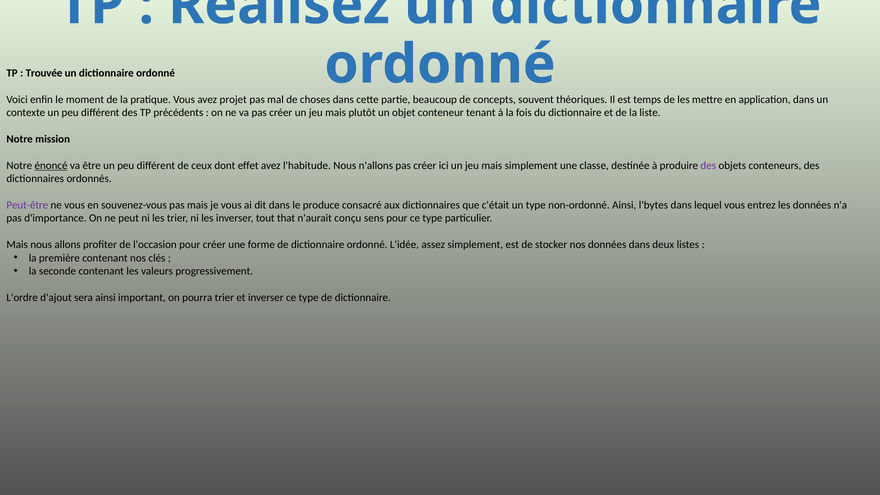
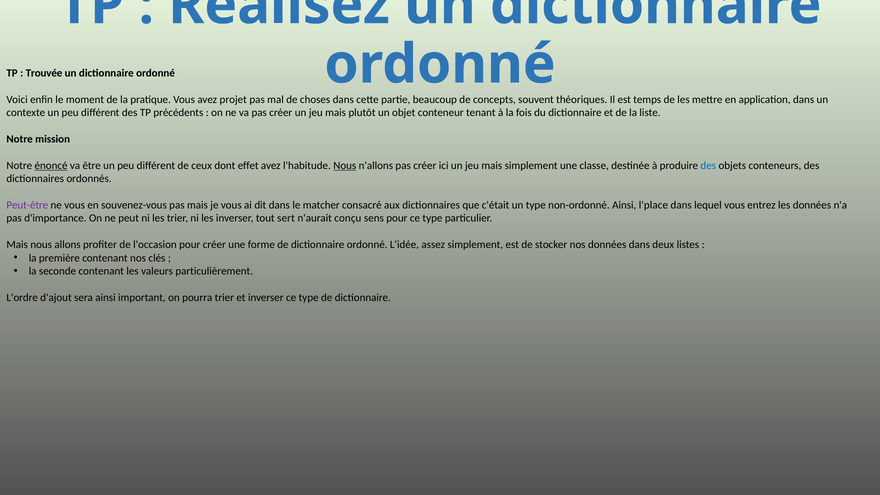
Nous at (345, 166) underline: none -> present
des at (708, 166) colour: purple -> blue
produce: produce -> matcher
l'bytes: l'bytes -> l'place
that: that -> sert
progressivement: progressivement -> particulièrement
